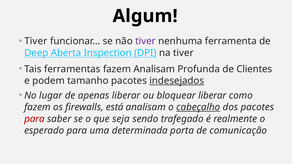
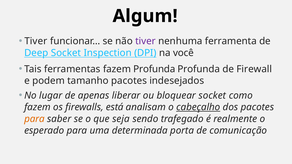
Deep Aberta: Aberta -> Socket
na tiver: tiver -> você
fazem Analisam: Analisam -> Profunda
Clientes: Clientes -> Firewall
indesejados underline: present -> none
bloquear liberar: liberar -> socket
para at (34, 119) colour: red -> orange
